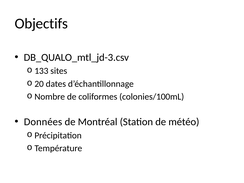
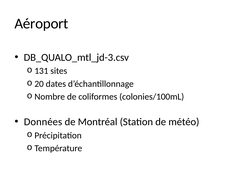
Objectifs: Objectifs -> Aéroport
133: 133 -> 131
